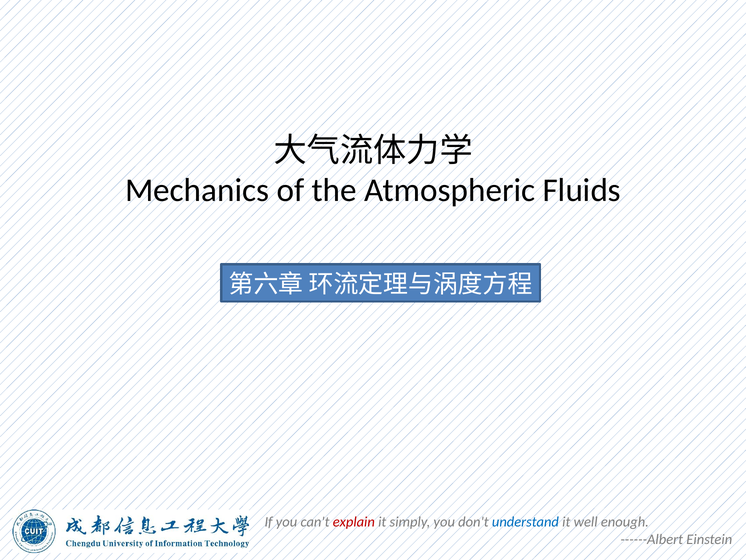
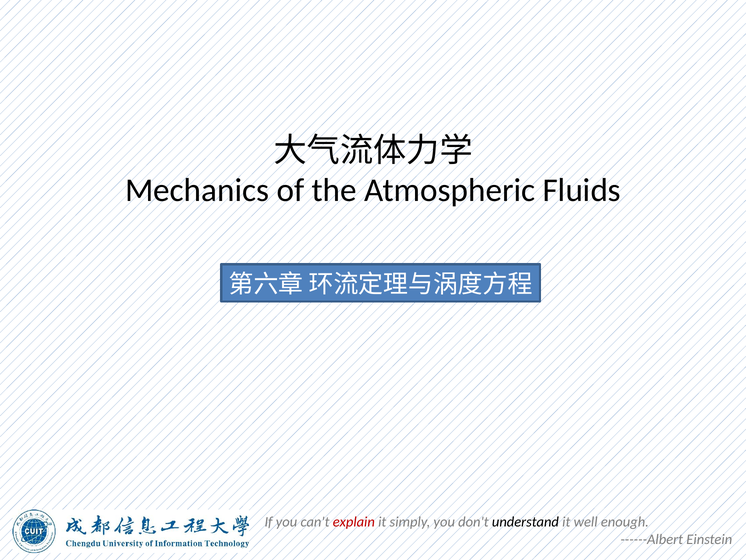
understand colour: blue -> black
